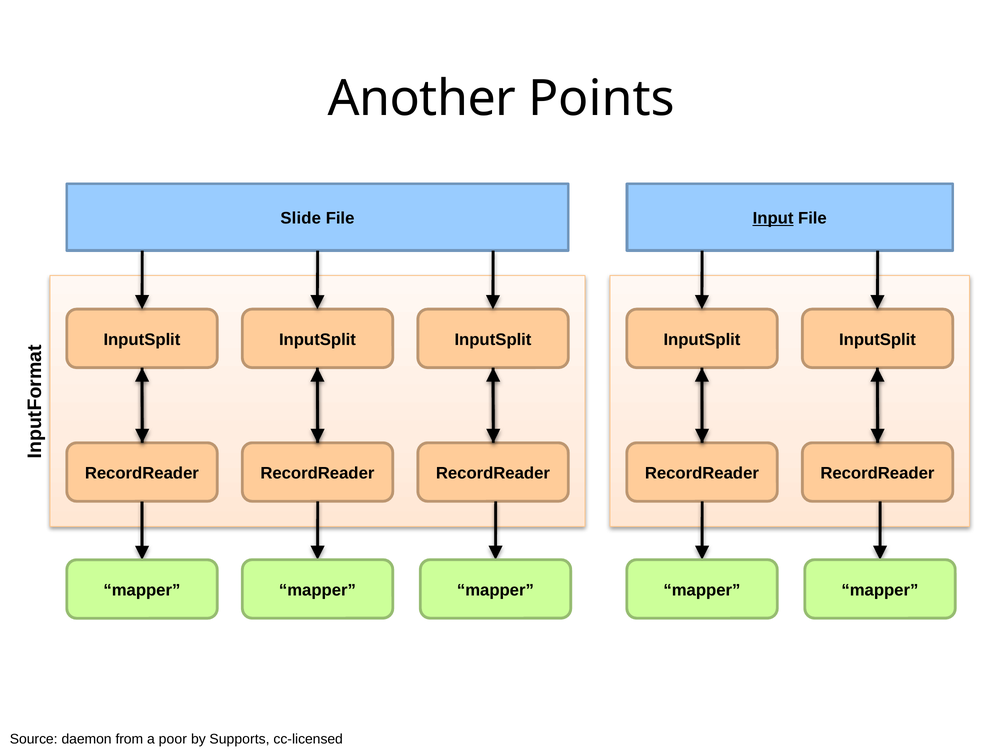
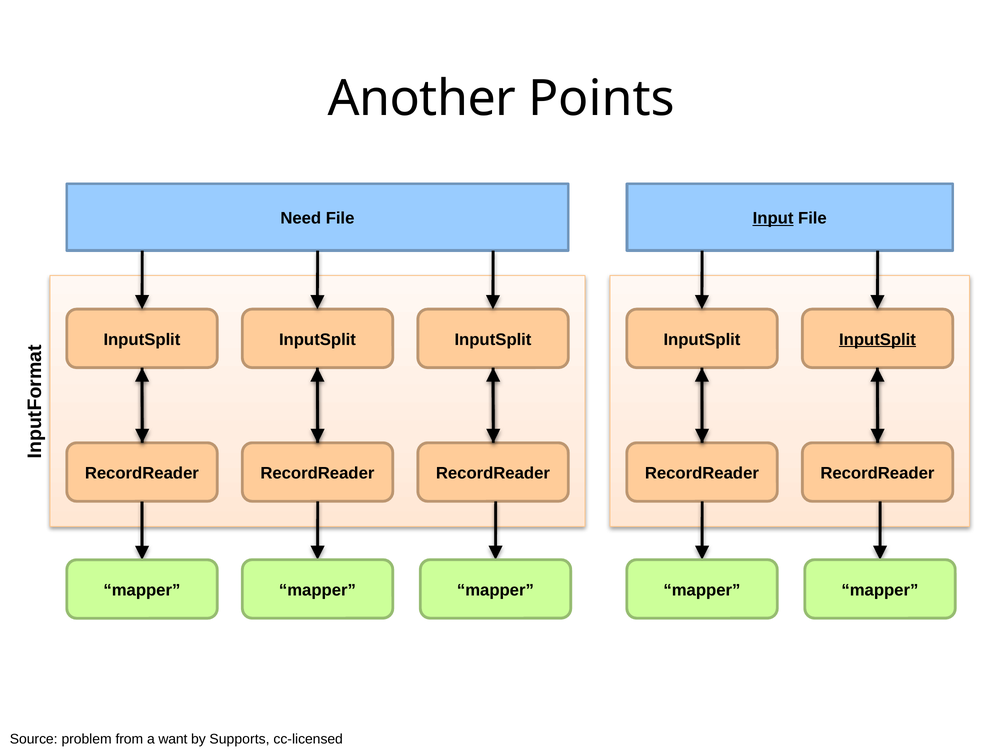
Slide: Slide -> Need
InputSplit at (877, 340) underline: none -> present
daemon: daemon -> problem
poor: poor -> want
